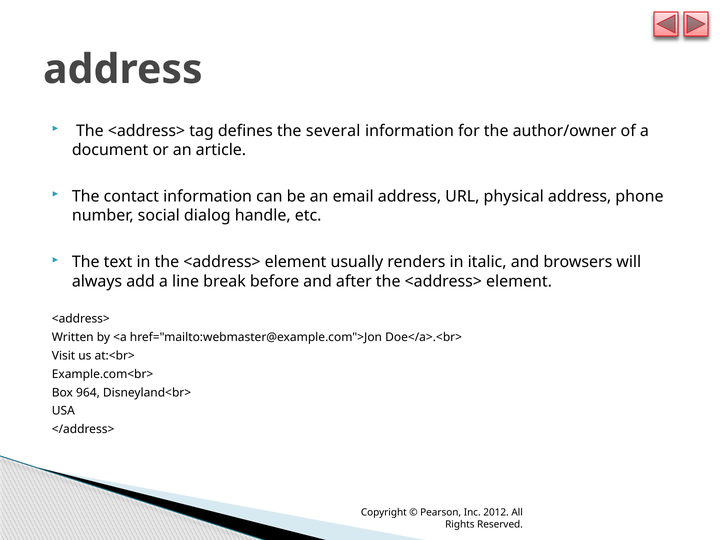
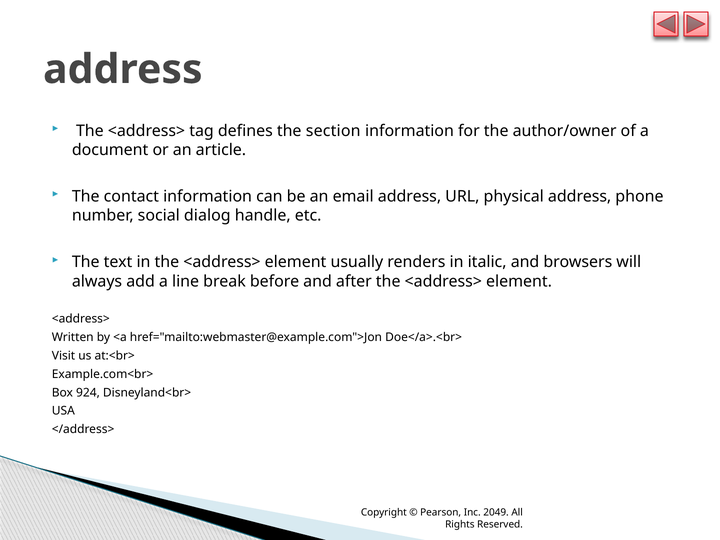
several: several -> section
964: 964 -> 924
2012: 2012 -> 2049
